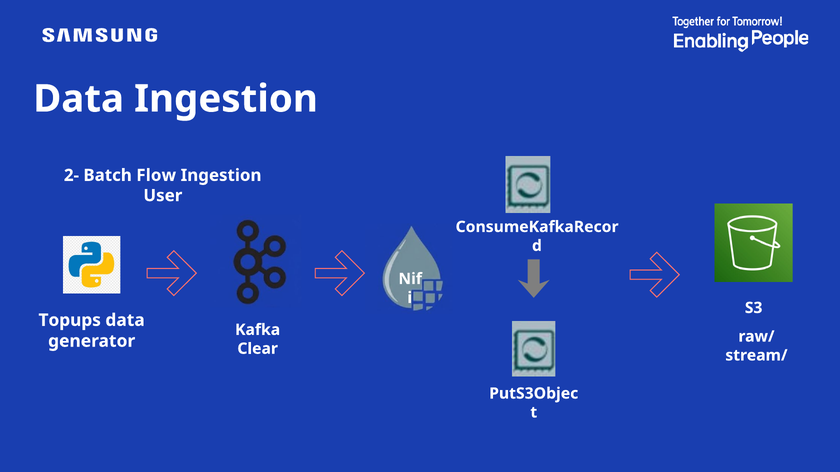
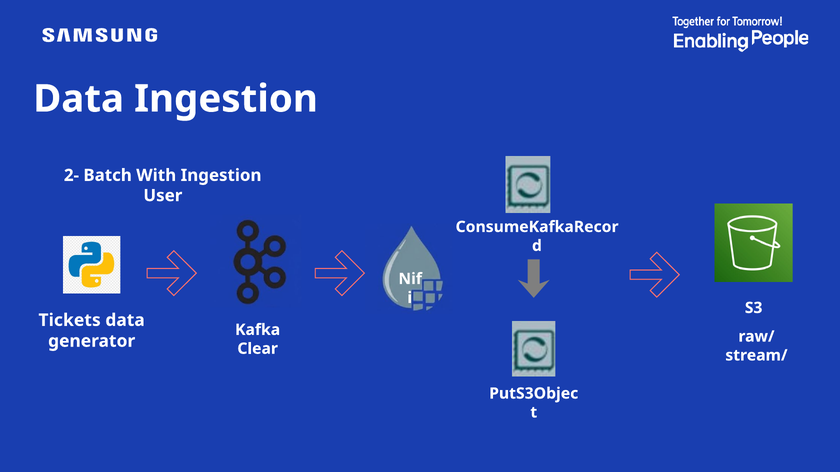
Flow: Flow -> With
Topups: Topups -> Tickets
